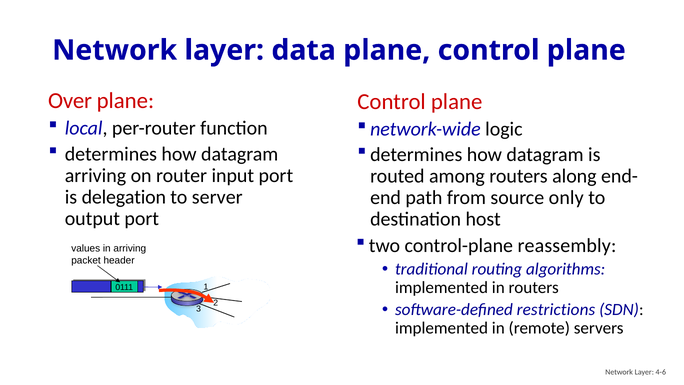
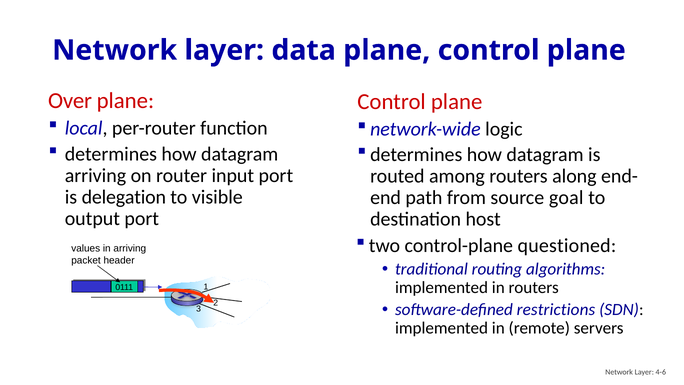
server: server -> visible
only: only -> goal
reassembly: reassembly -> questioned
